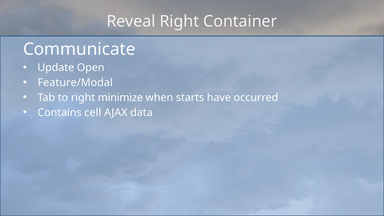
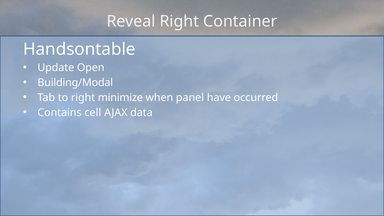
Communicate: Communicate -> Handsontable
Feature/Modal: Feature/Modal -> Building/Modal
starts: starts -> panel
